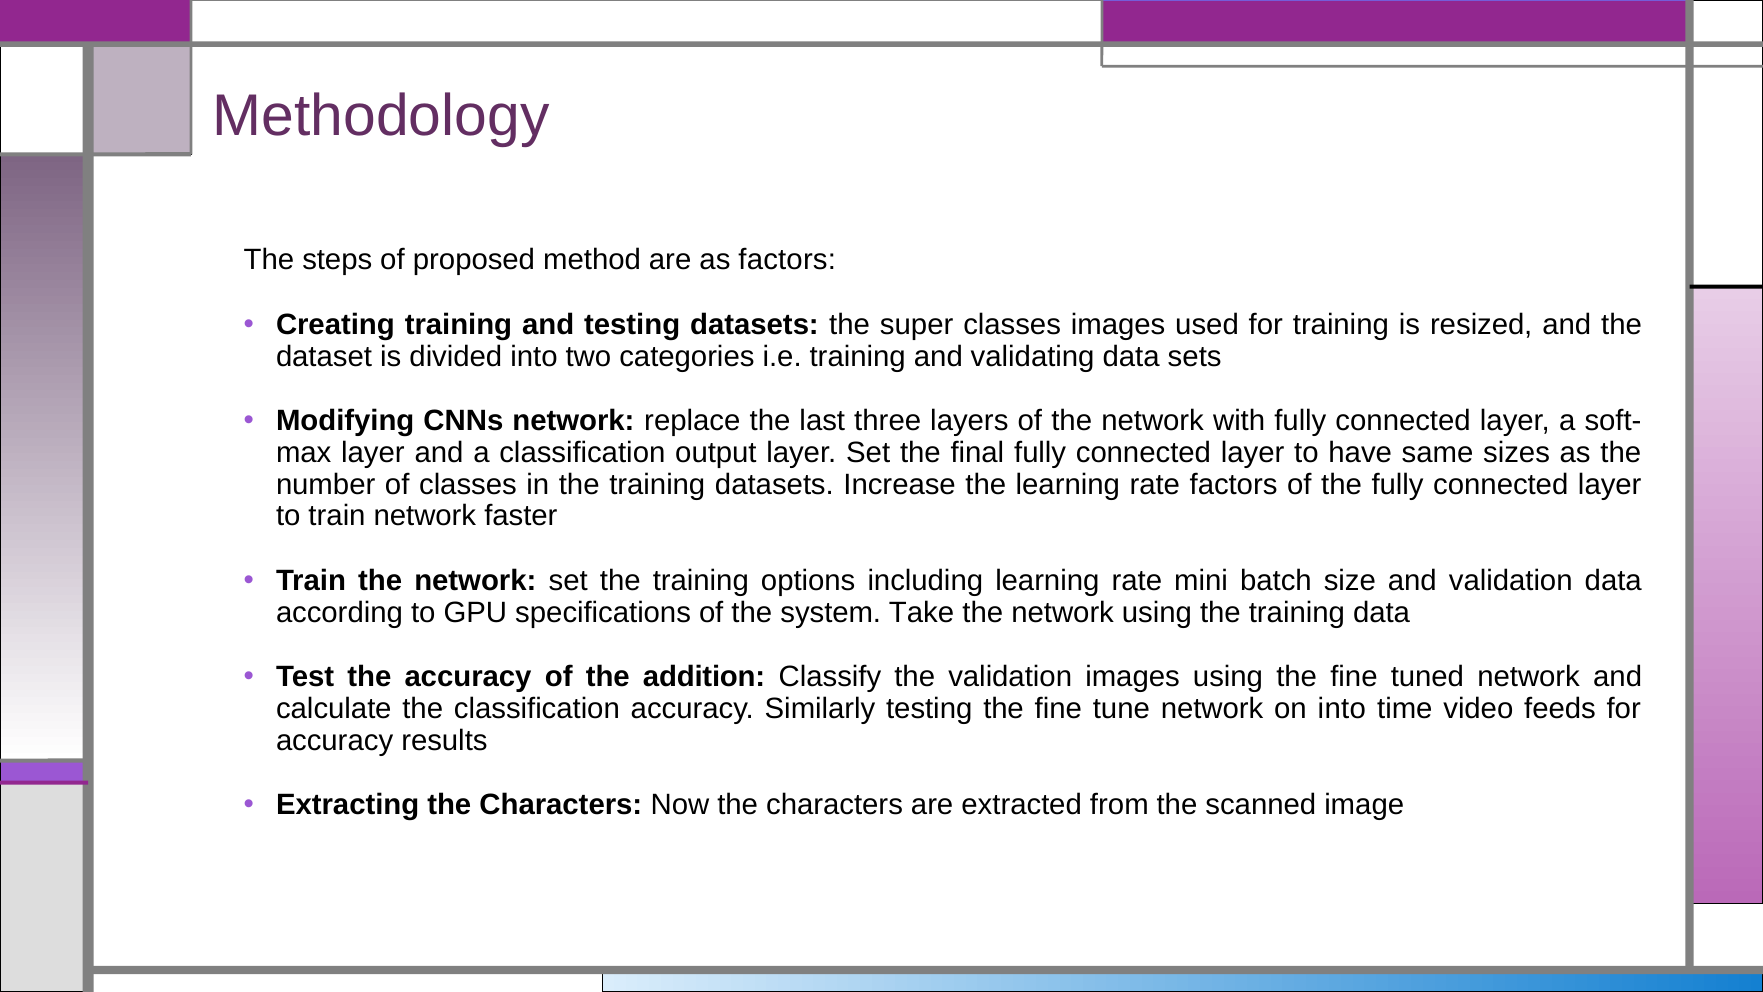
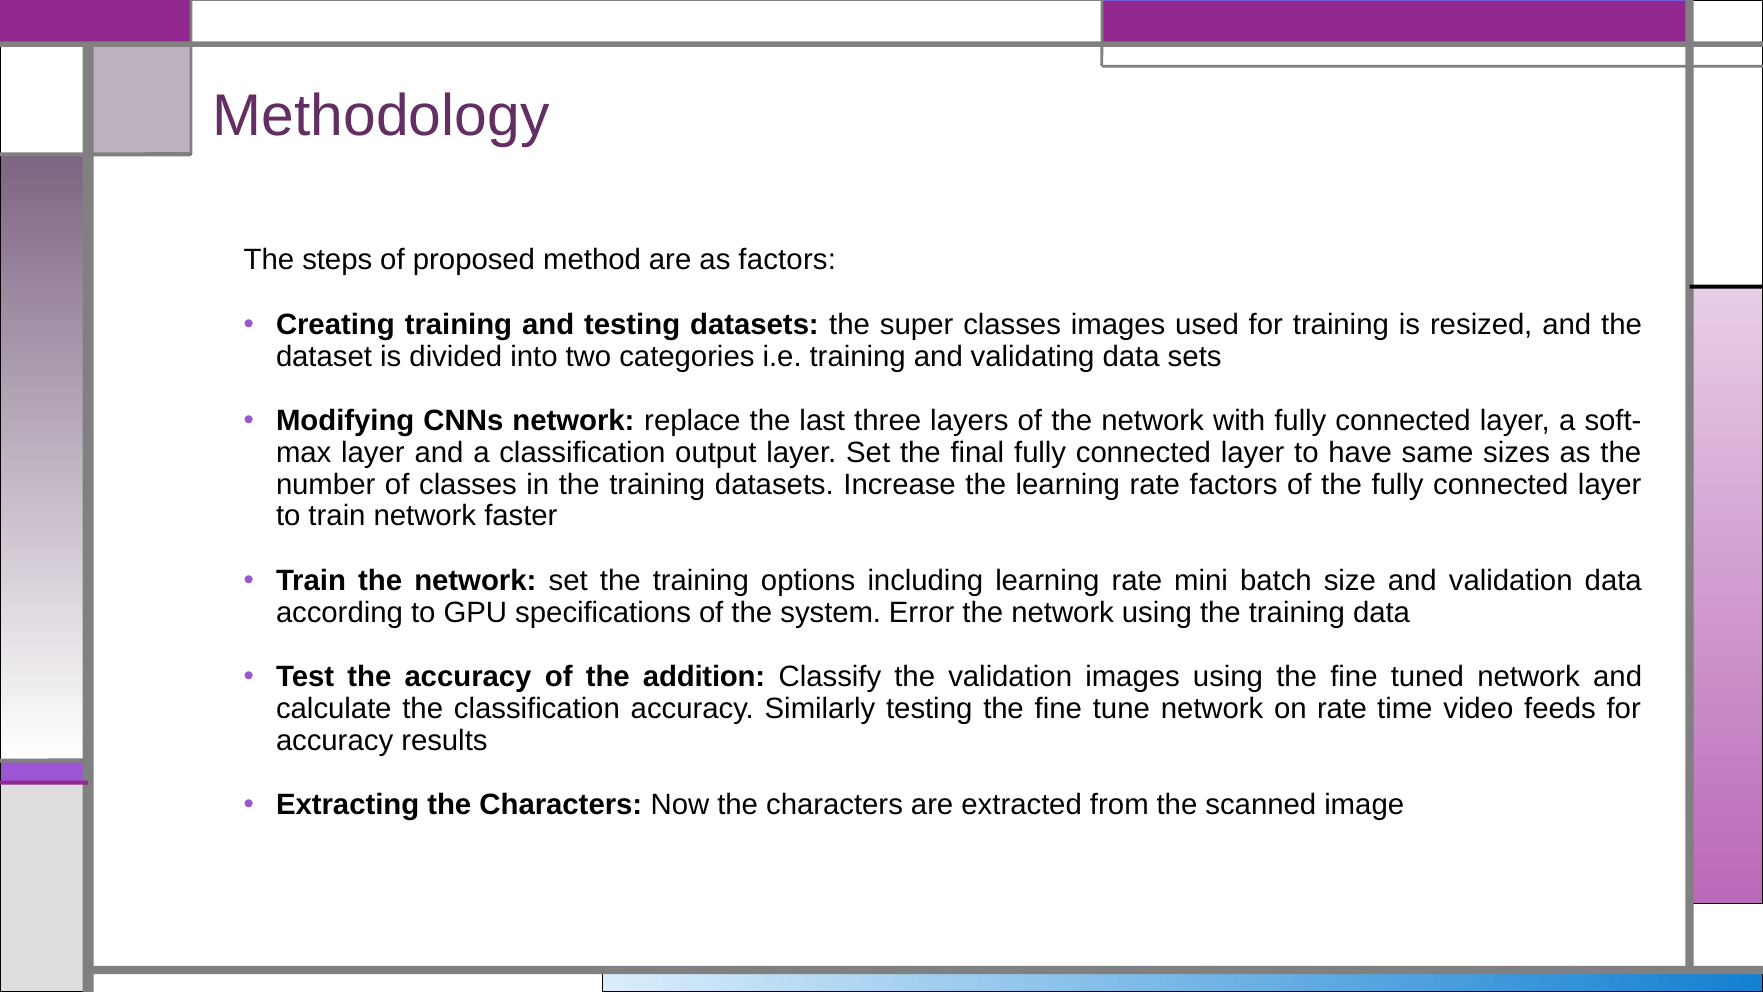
Take: Take -> Error
on into: into -> rate
